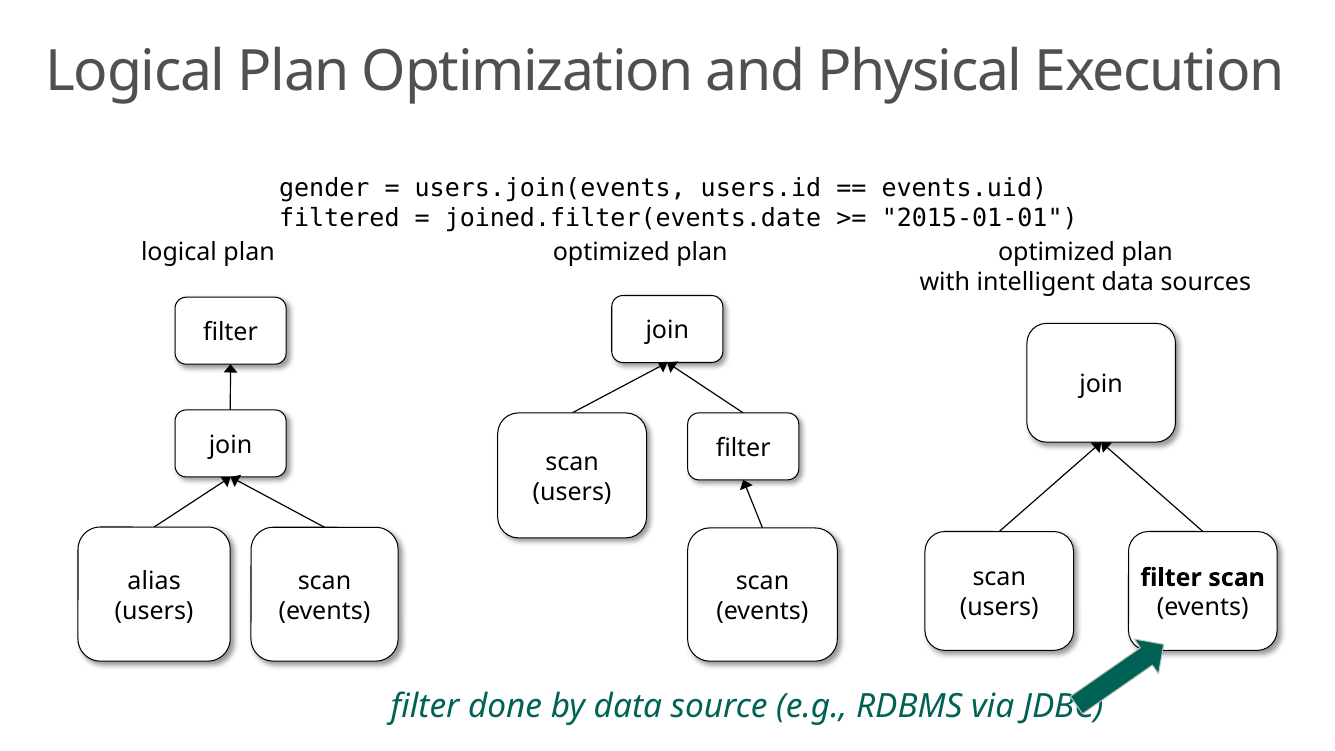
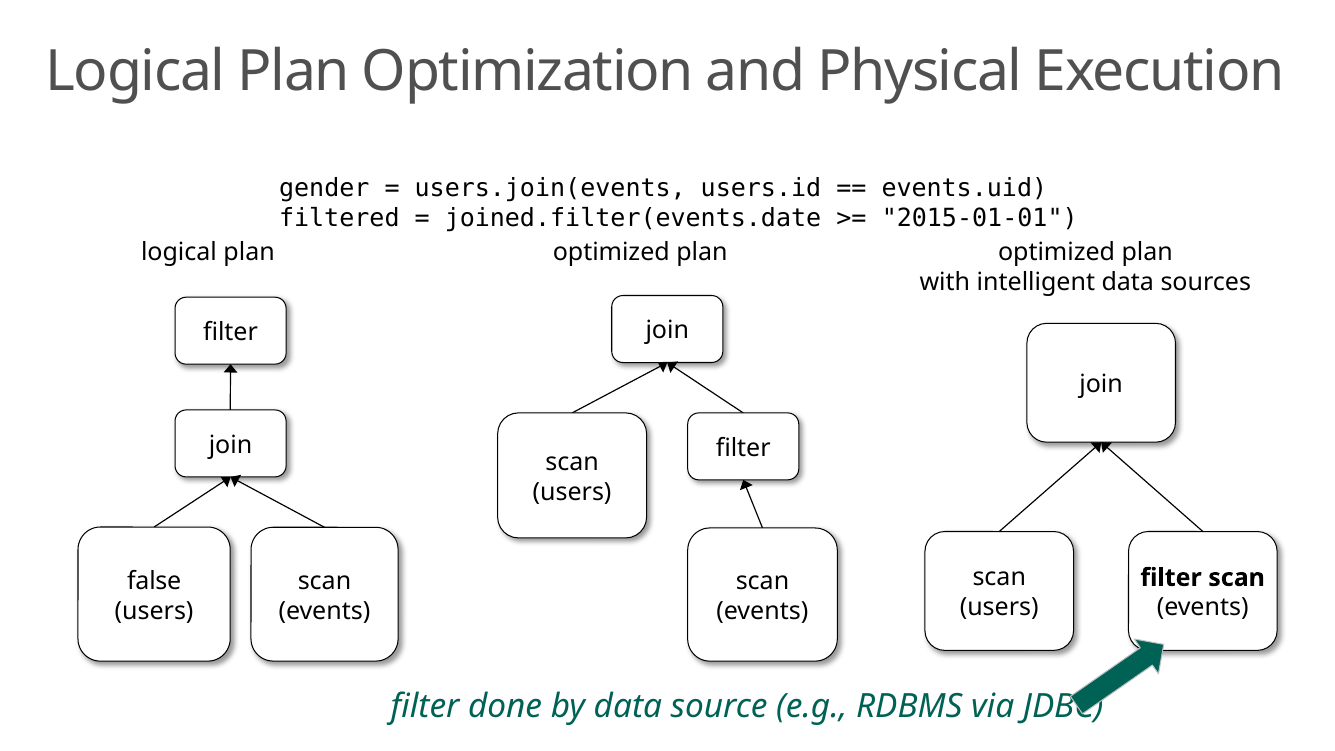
alias: alias -> false
